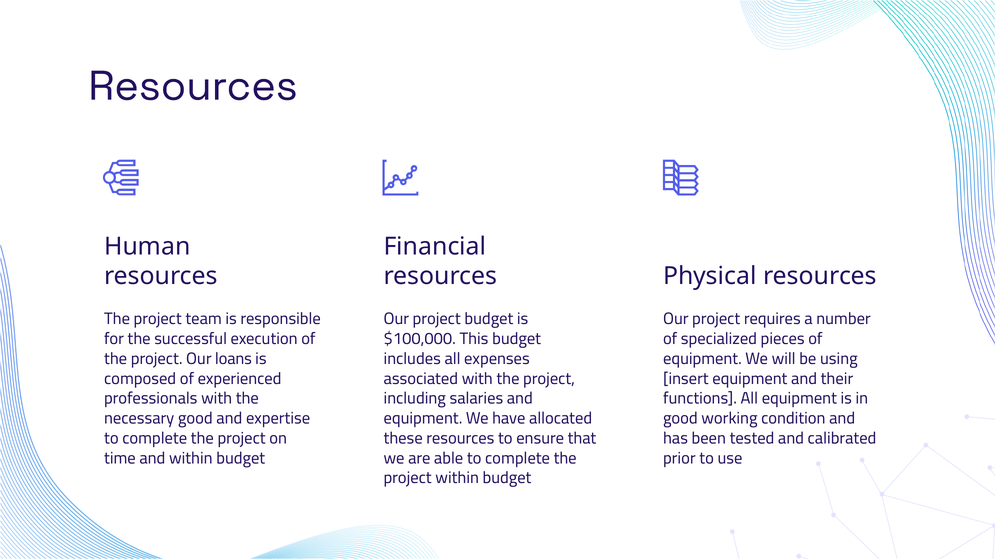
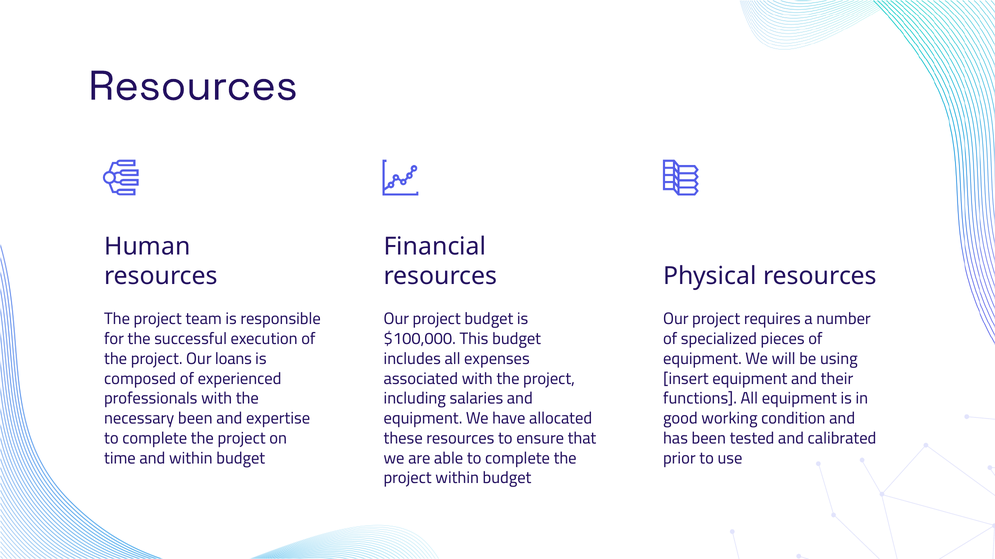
necessary good: good -> been
